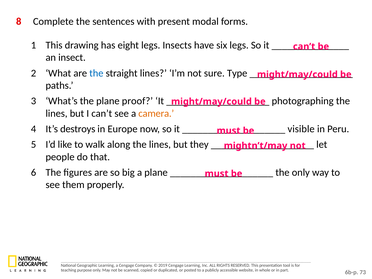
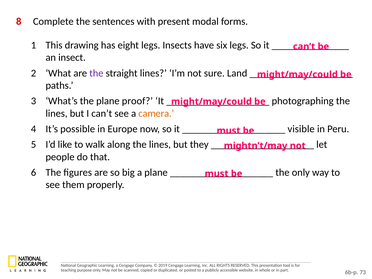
the at (96, 73) colour: blue -> purple
Type: Type -> Land
destroys: destroys -> possible
